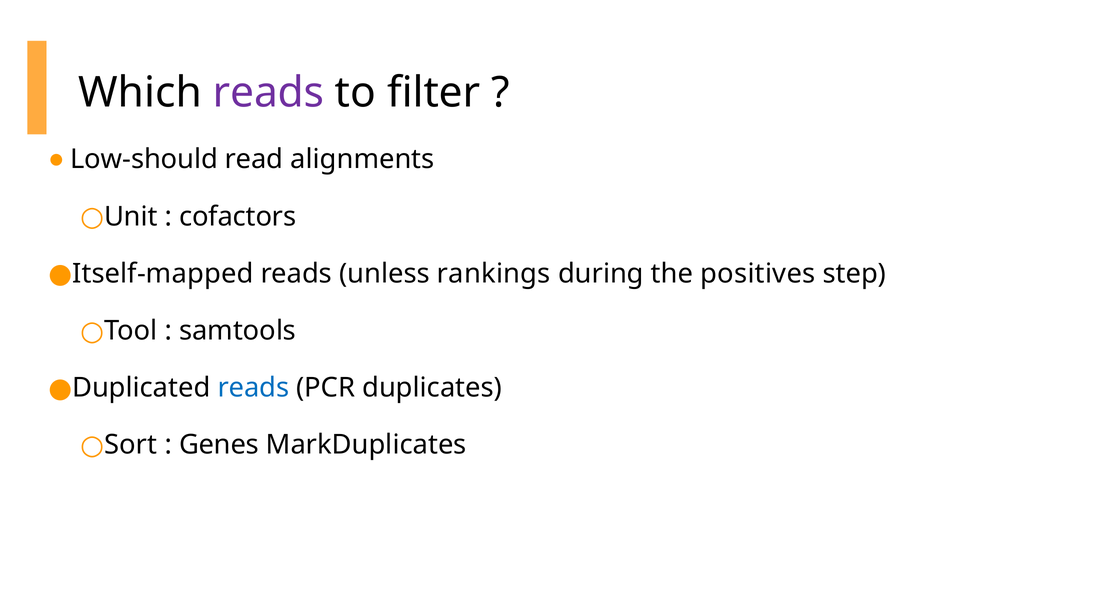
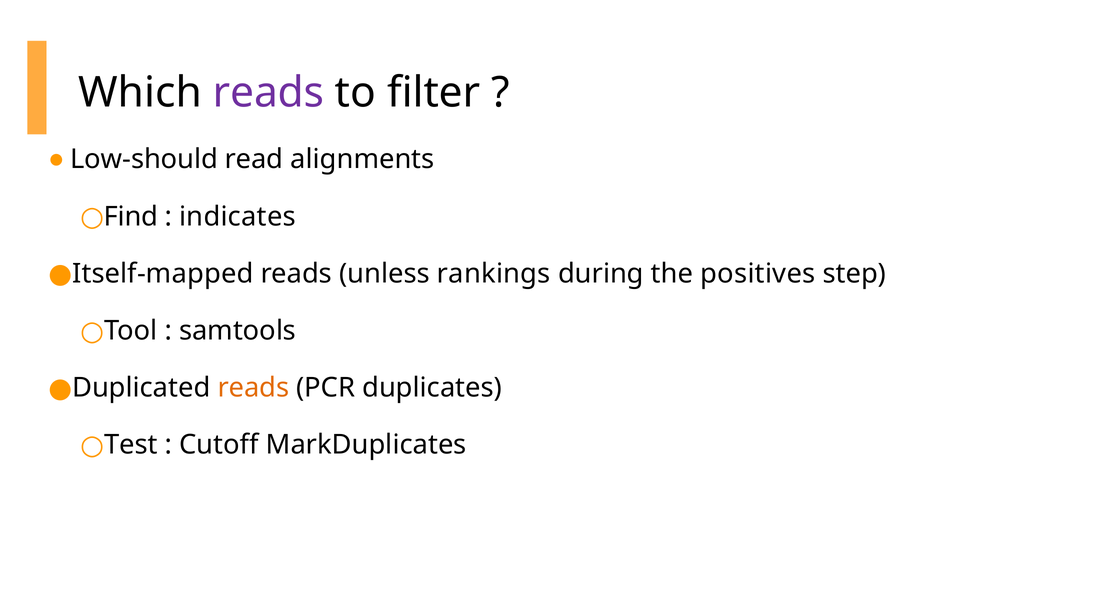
Unit: Unit -> Find
cofactors: cofactors -> indicates
reads at (253, 388) colour: blue -> orange
Sort: Sort -> Test
Genes: Genes -> Cutoff
